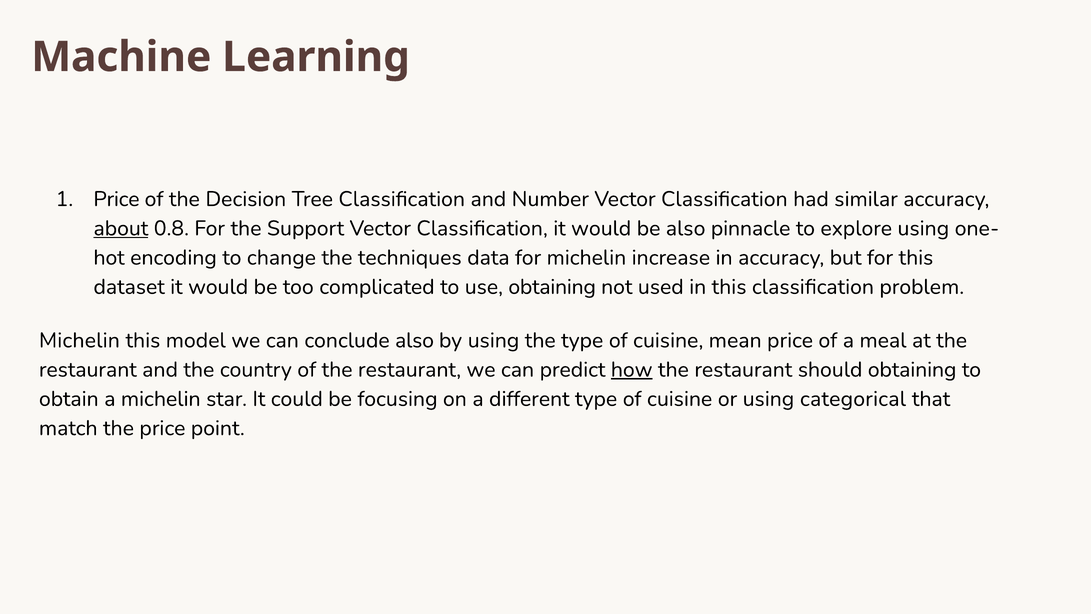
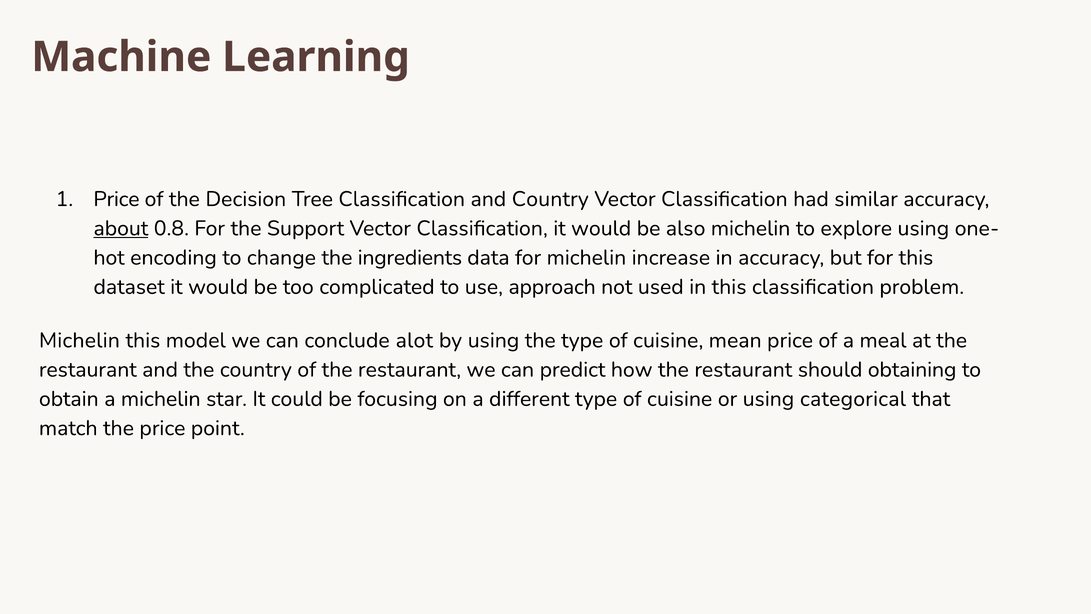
and Number: Number -> Country
also pinnacle: pinnacle -> michelin
techniques: techniques -> ingredients
use obtaining: obtaining -> approach
conclude also: also -> alot
how underline: present -> none
